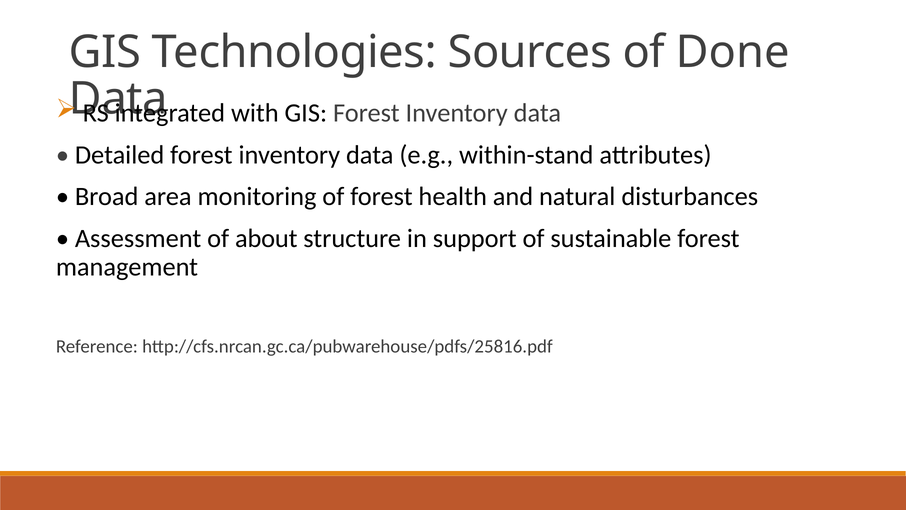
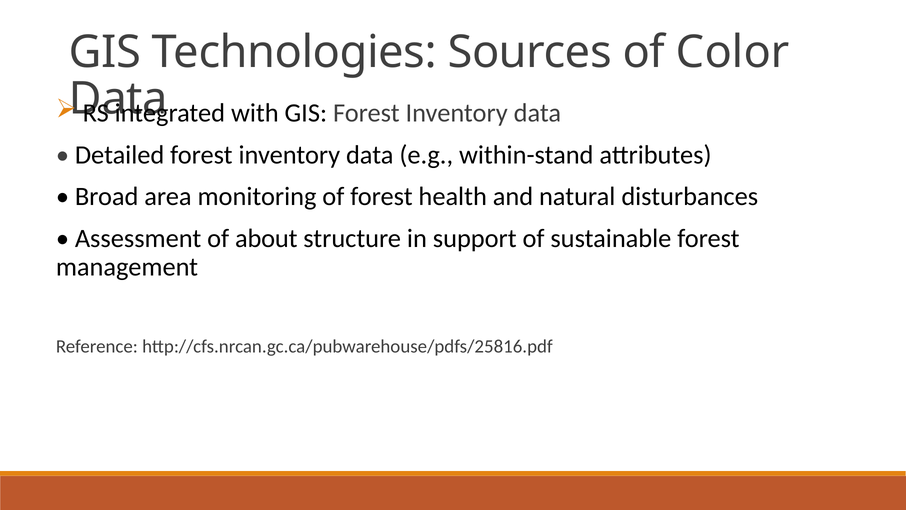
Done: Done -> Color
